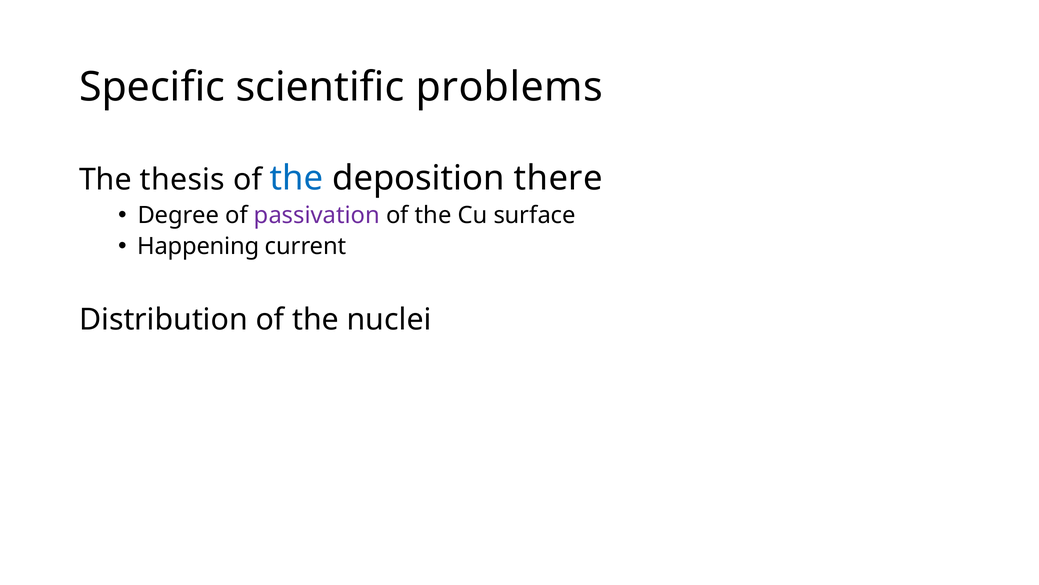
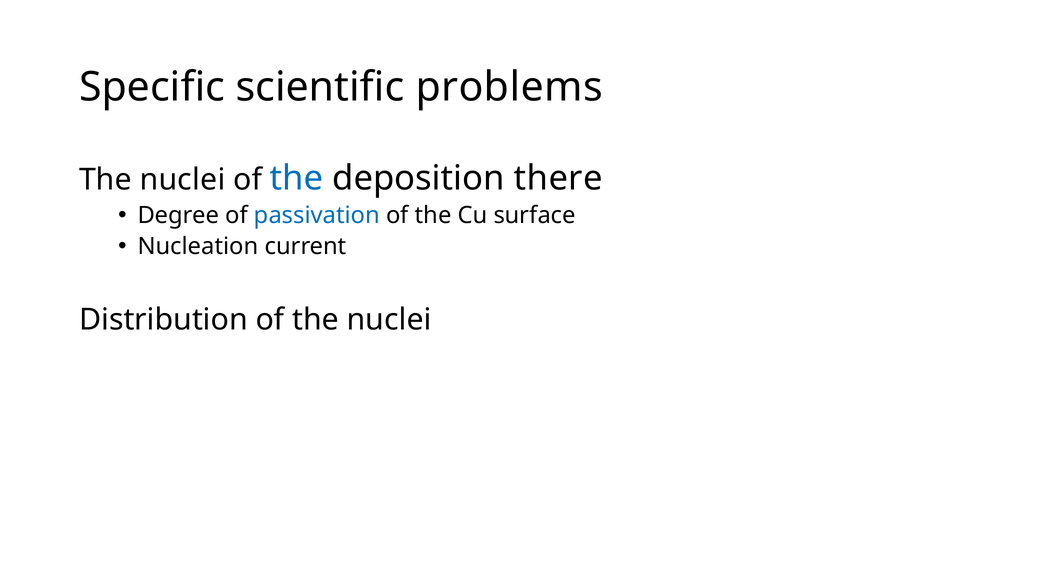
thesis at (182, 179): thesis -> nuclei
passivation colour: purple -> blue
Happening: Happening -> Nucleation
